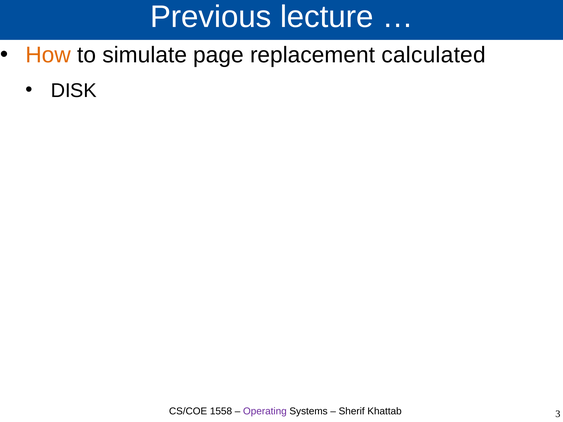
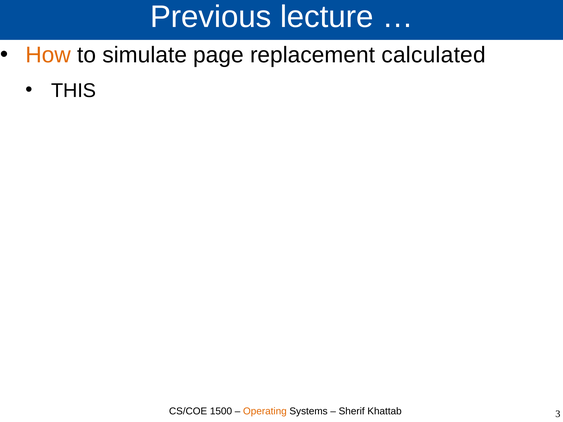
DISK: DISK -> THIS
1558: 1558 -> 1500
Operating colour: purple -> orange
